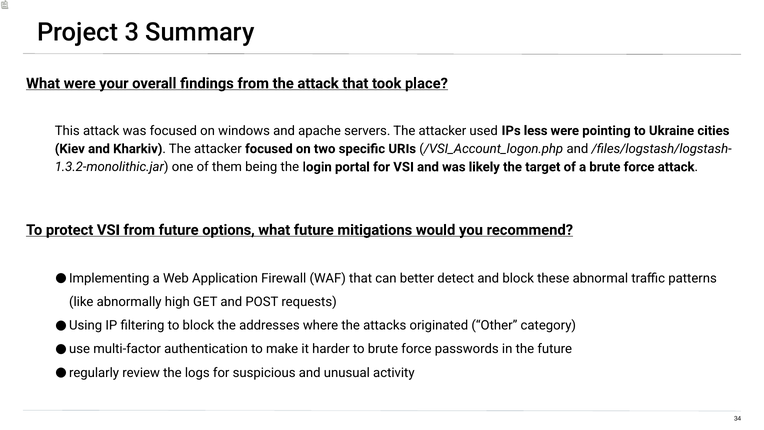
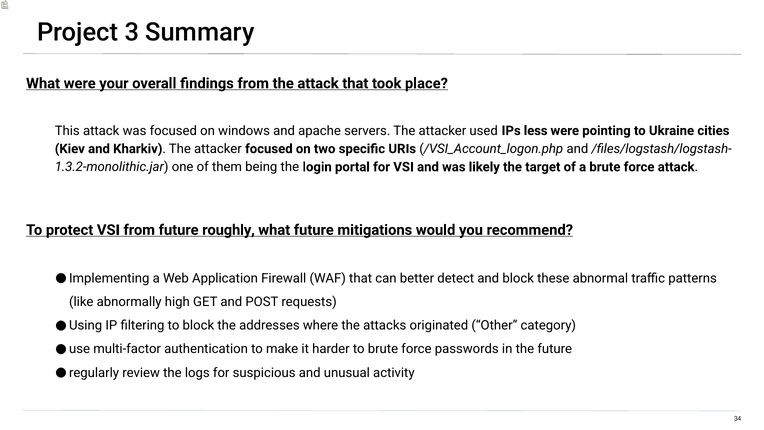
options: options -> roughly
